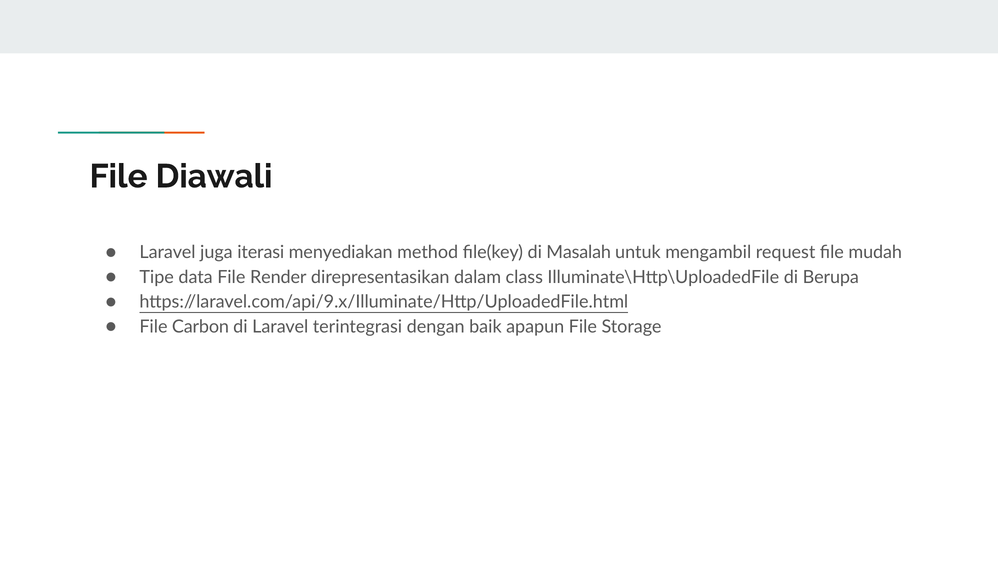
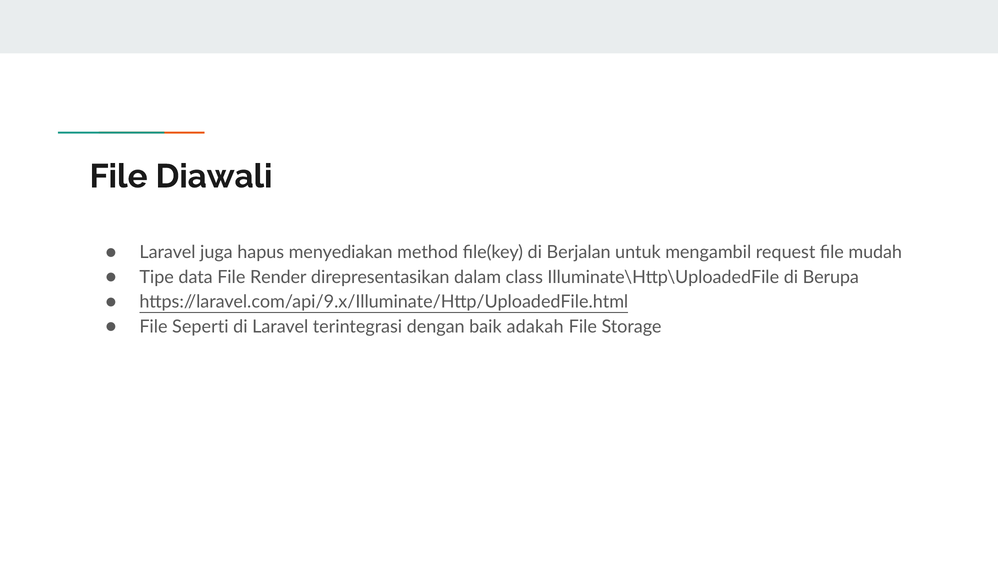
iterasi: iterasi -> hapus
Masalah: Masalah -> Berjalan
Carbon: Carbon -> Seperti
apapun: apapun -> adakah
